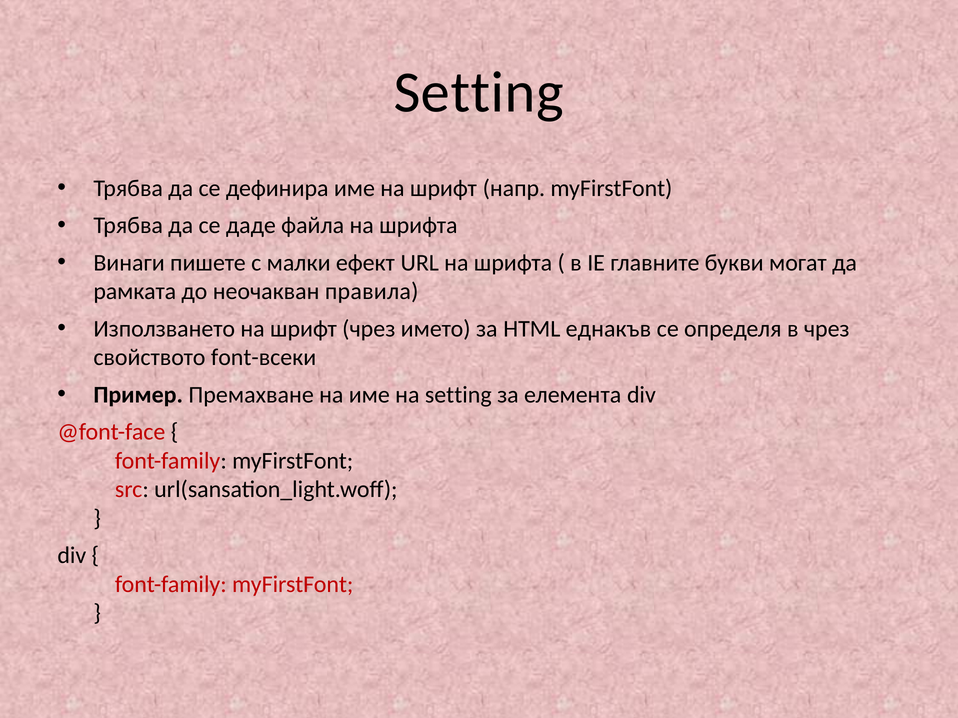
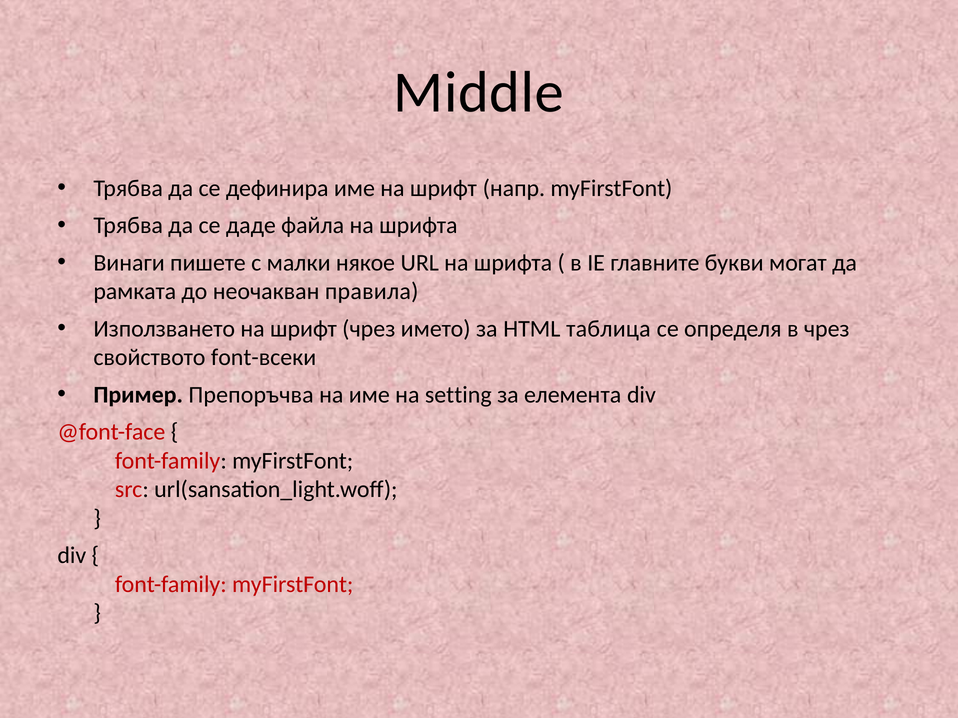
Setting at (479, 93): Setting -> Middle
ефект: ефект -> някое
еднакъв: еднакъв -> таблица
Премахване: Премахване -> Препоръчва
